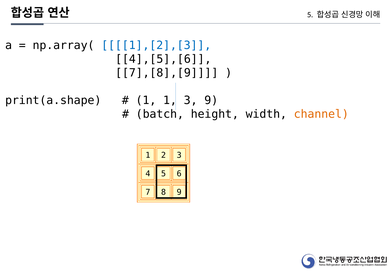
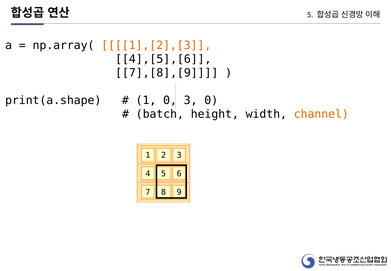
1],[2],[3 colour: blue -> orange
1 1: 1 -> 0
3 9: 9 -> 0
